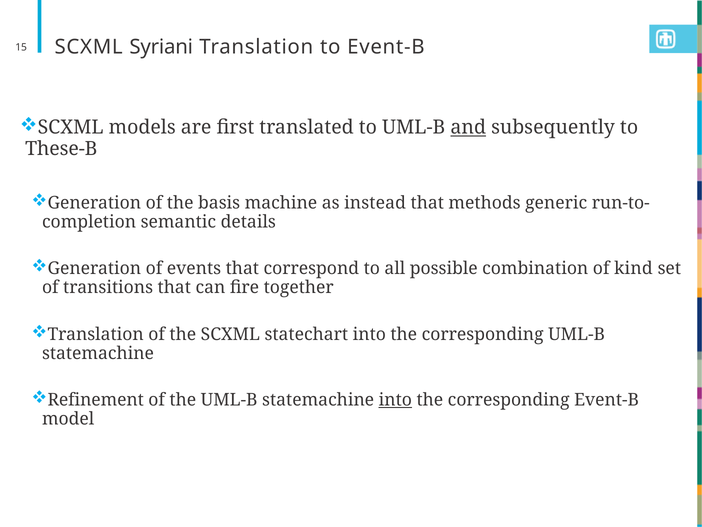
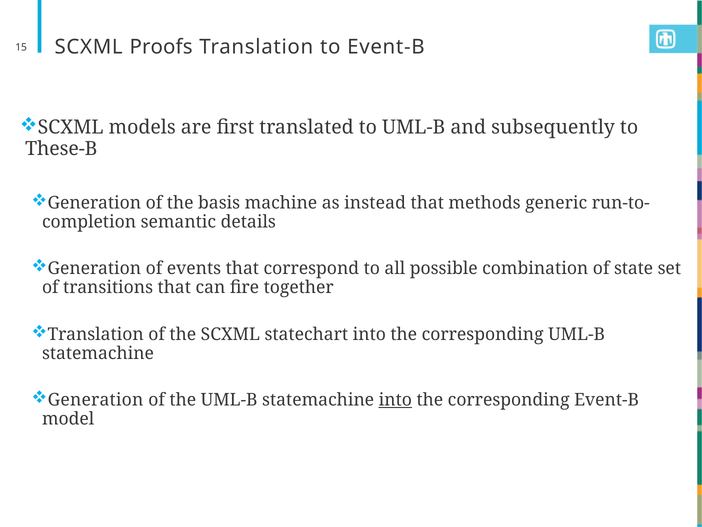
Syriani: Syriani -> Proofs
and underline: present -> none
kind: kind -> state
Refinement at (96, 400): Refinement -> Generation
